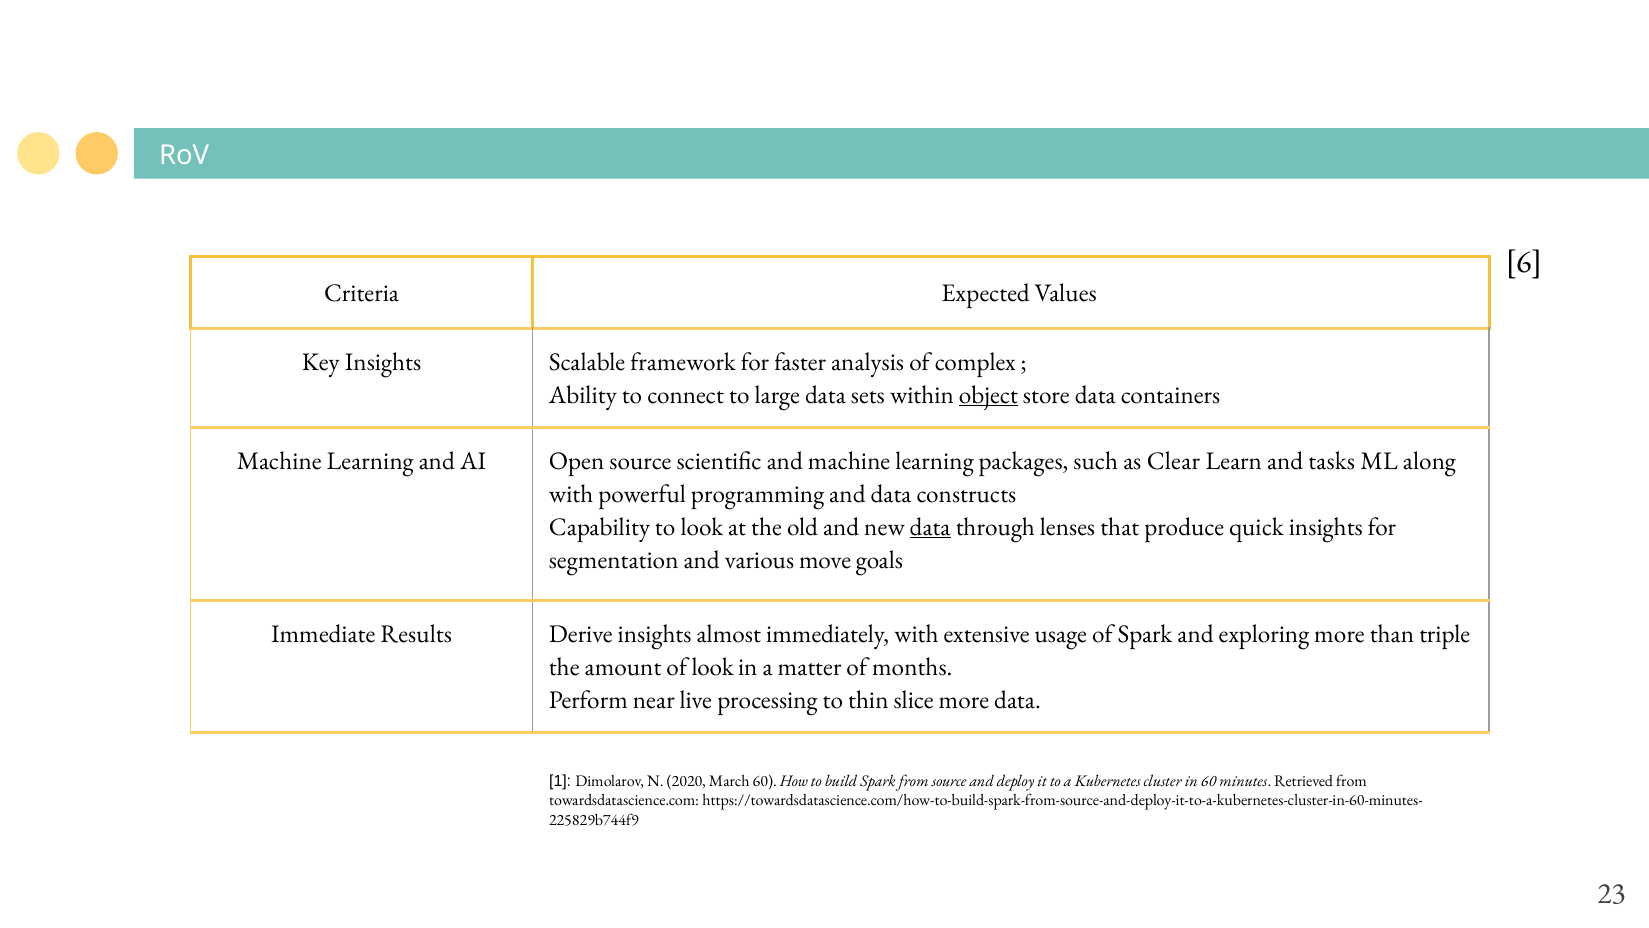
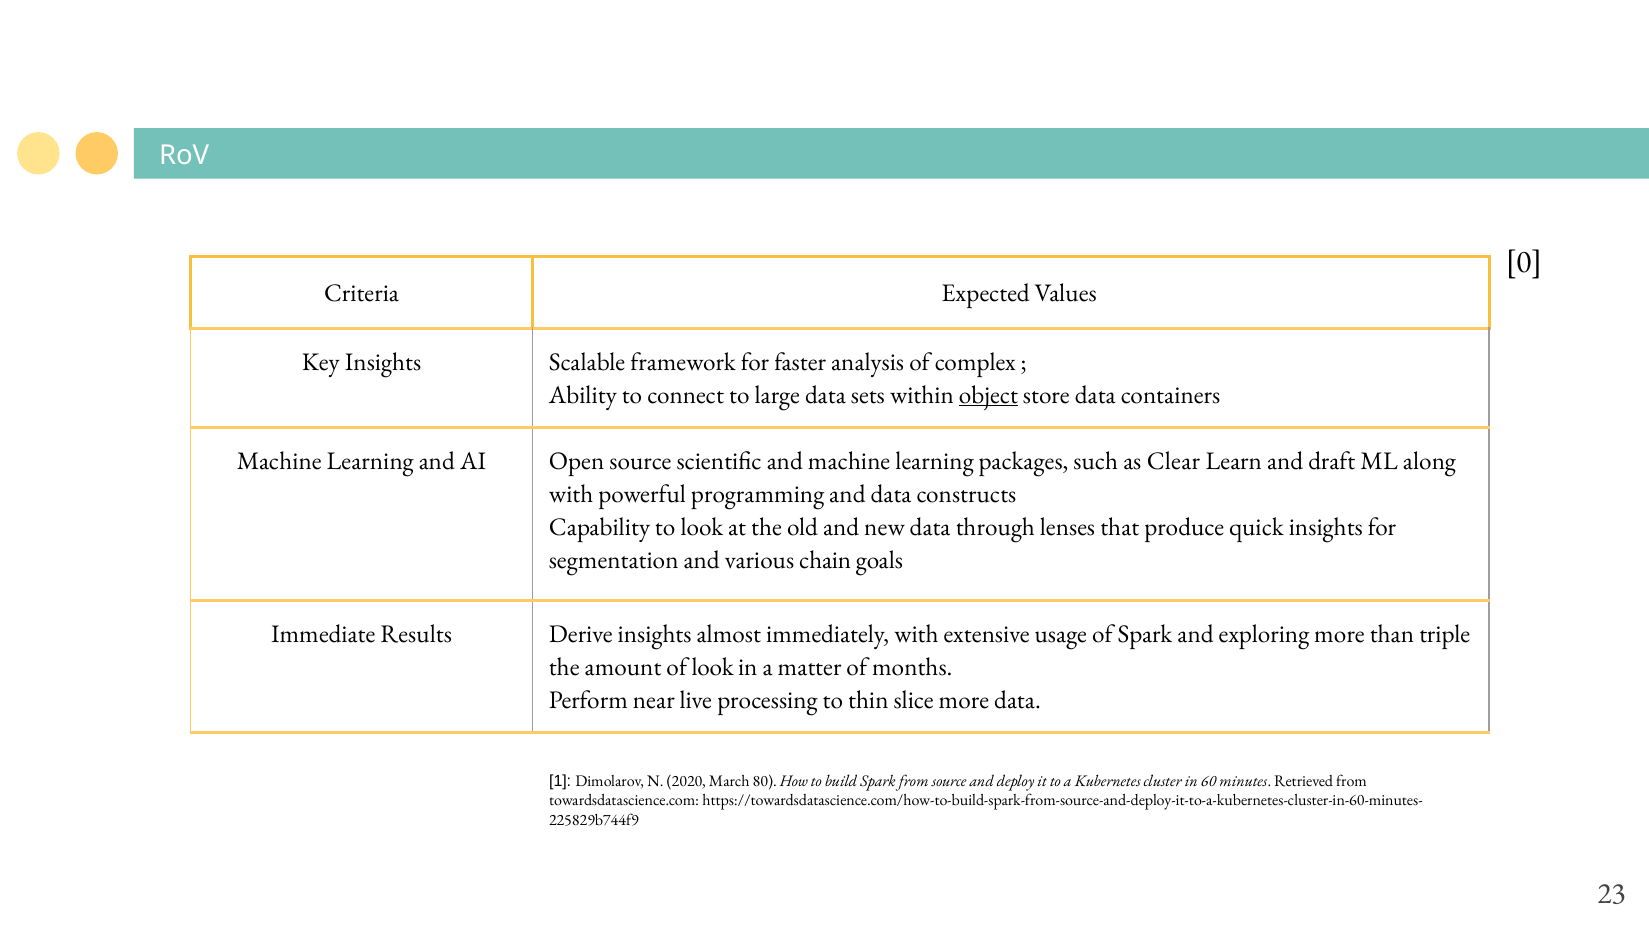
6: 6 -> 0
tasks: tasks -> draft
data at (930, 527) underline: present -> none
move: move -> chain
March 60: 60 -> 80
